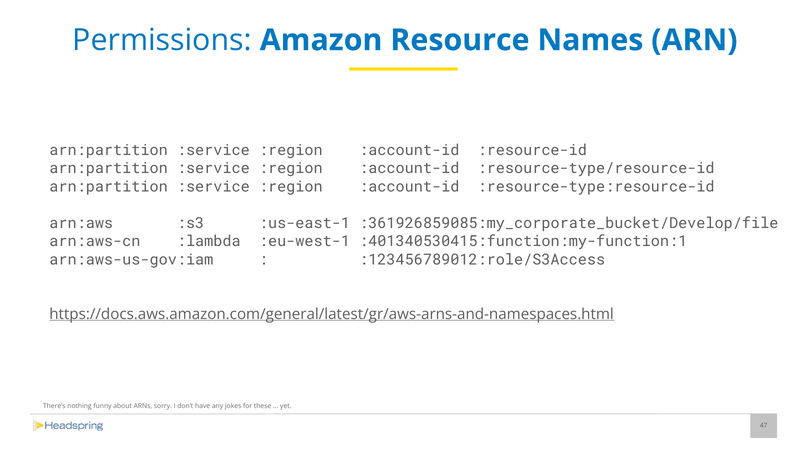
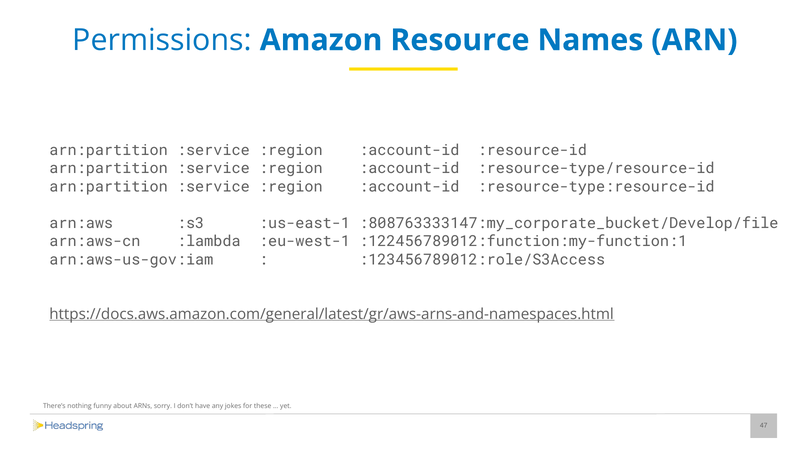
:361926859085:my_corporate_bucket/Develop/file: :361926859085:my_corporate_bucket/Develop/file -> :808763333147:my_corporate_bucket/Develop/file
:401340530415:function:my-function:1: :401340530415:function:my-function:1 -> :122456789012:function:my-function:1
